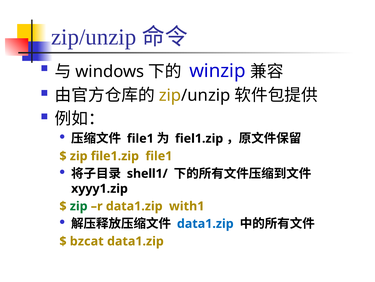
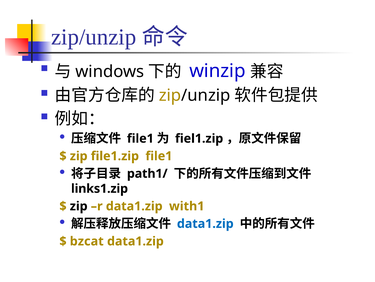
shell1/: shell1/ -> path1/
xyyy1.zip: xyyy1.zip -> links1.zip
zip at (79, 206) colour: green -> black
